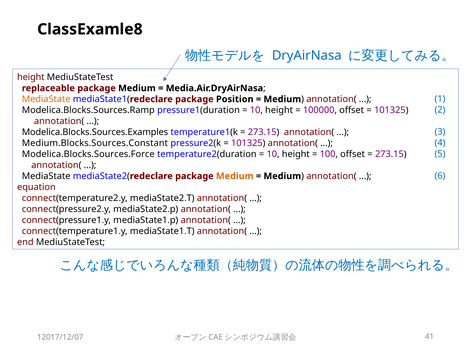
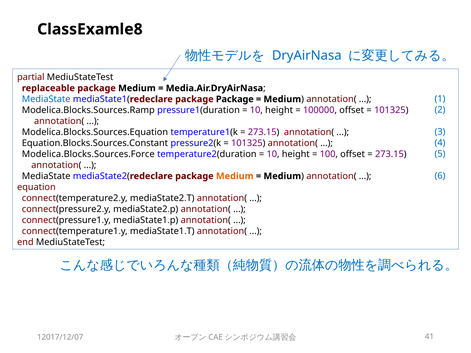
height at (31, 77): height -> partial
MediaState at (46, 99) colour: orange -> blue
package Position: Position -> Package
Modelica.Blocks.Sources.Examples: Modelica.Blocks.Sources.Examples -> Modelica.Blocks.Sources.Equation
Medium.Blocks.Sources.Constant: Medium.Blocks.Sources.Constant -> Equation.Blocks.Sources.Constant
